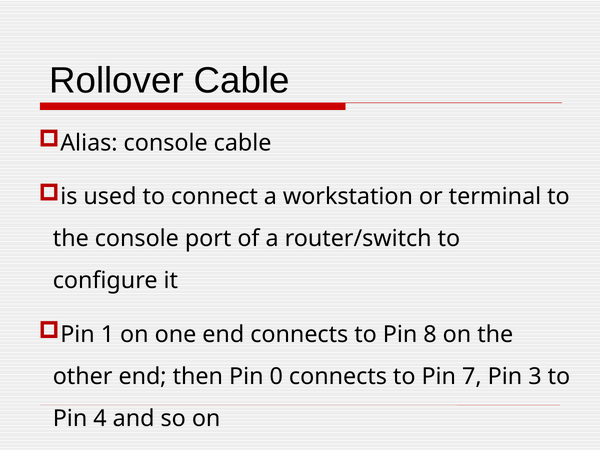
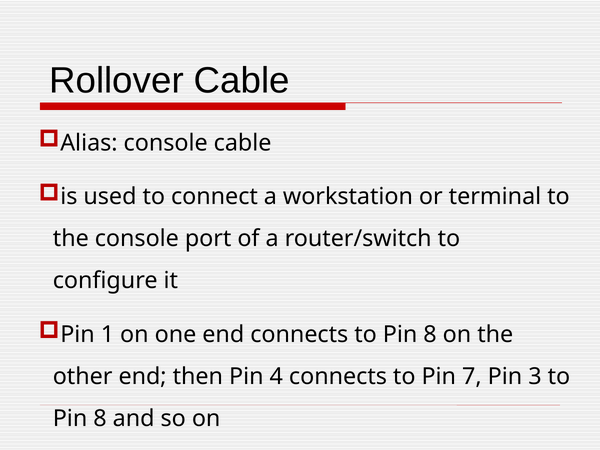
0: 0 -> 4
4 at (100, 418): 4 -> 8
